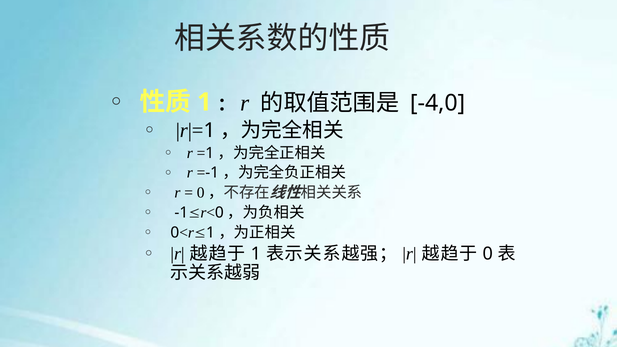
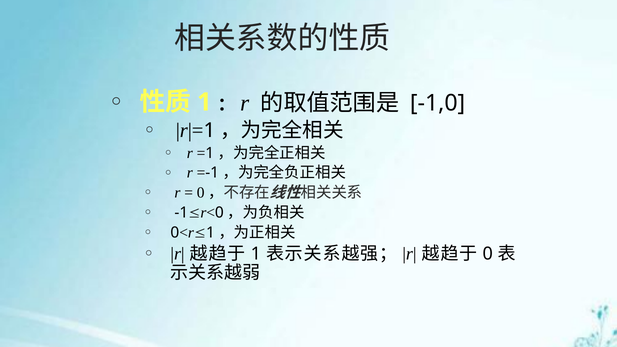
-4,0: -4,0 -> -1,0
